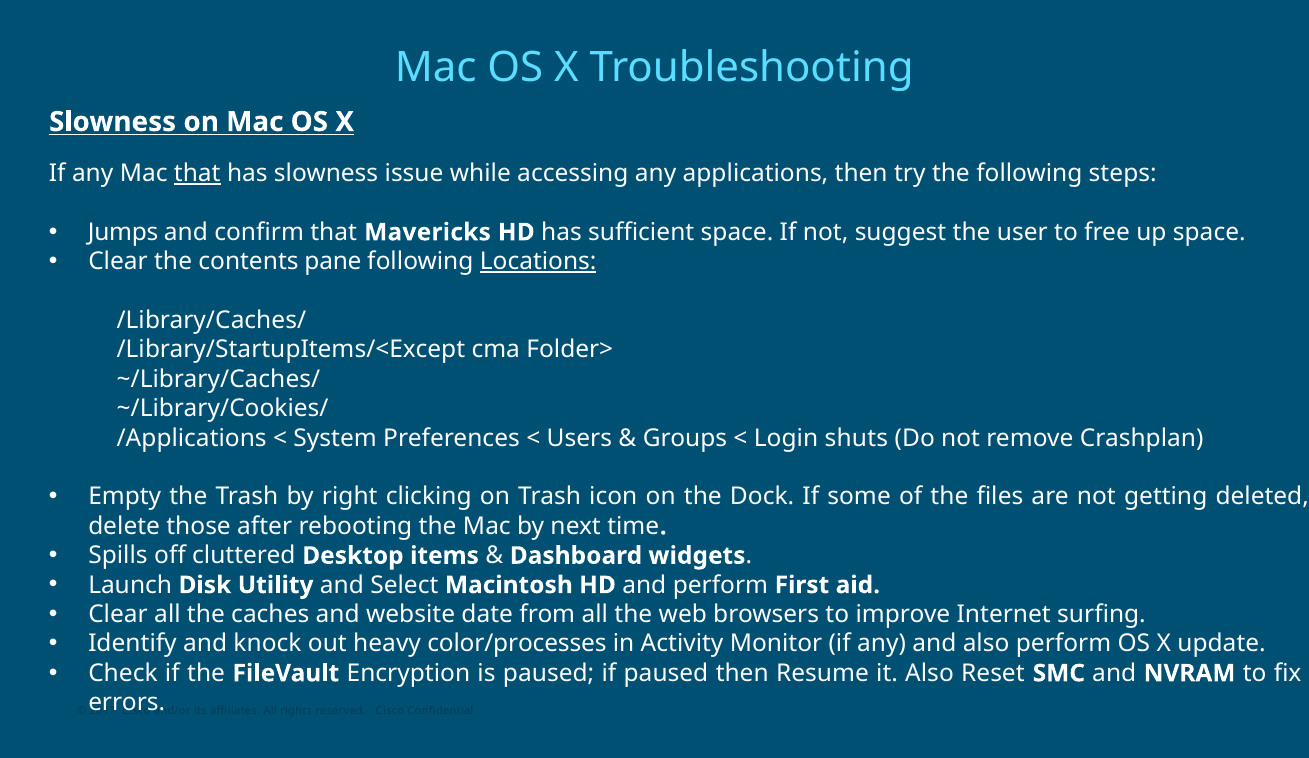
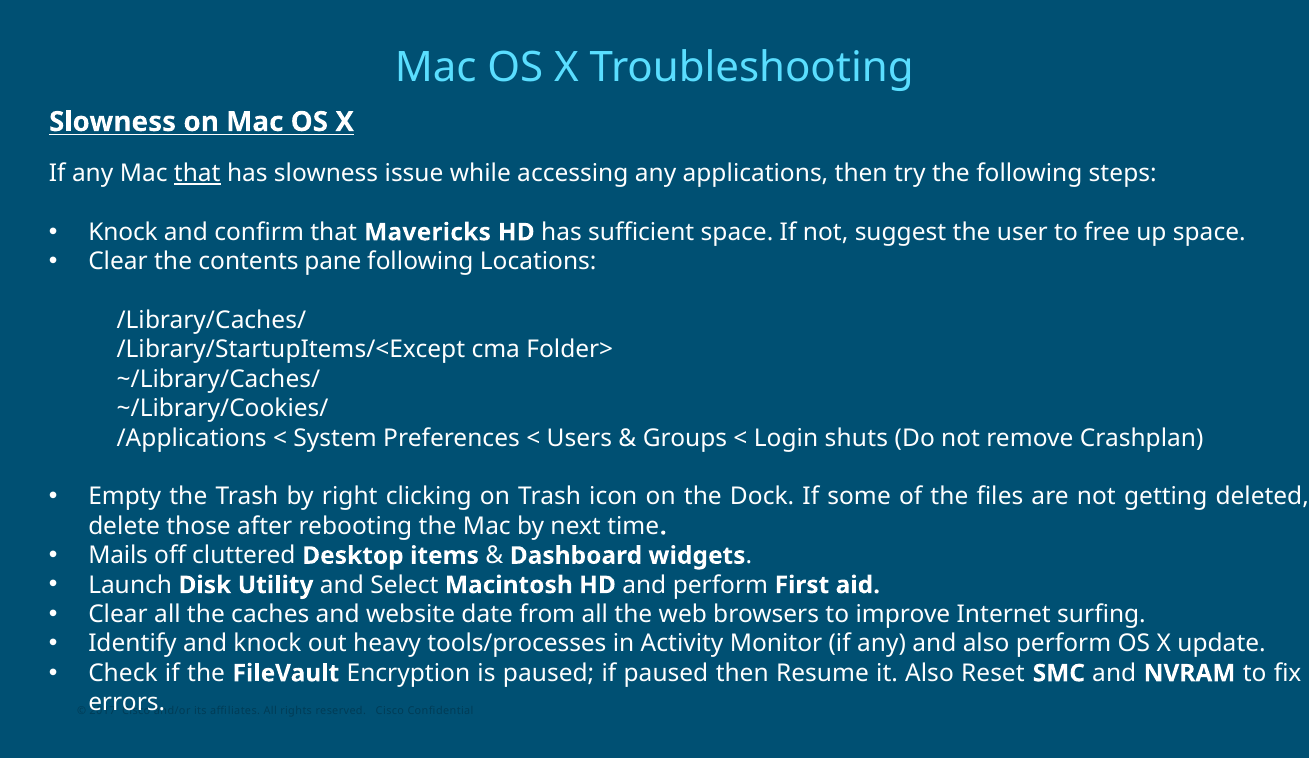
Jumps at (123, 232): Jumps -> Knock
Locations underline: present -> none
Spills: Spills -> Mails
color/processes: color/processes -> tools/processes
